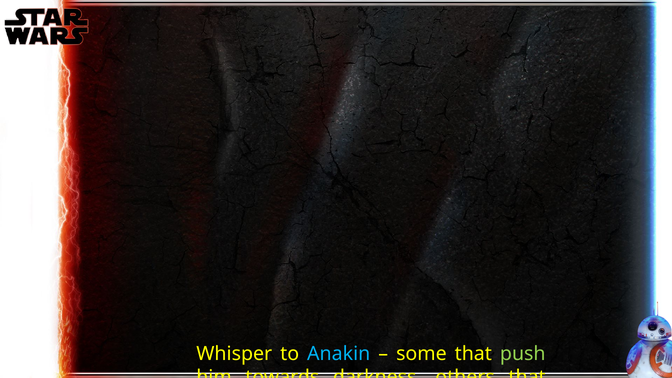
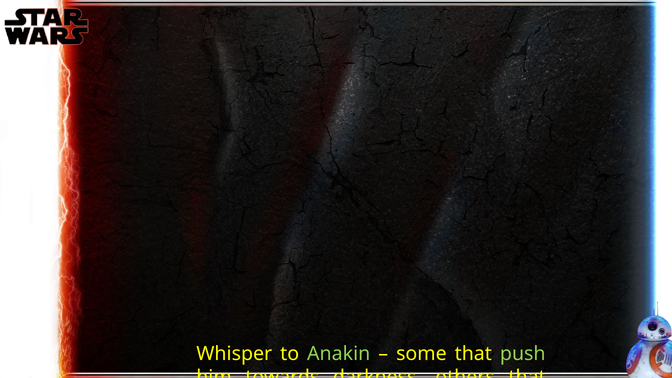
Anakin colour: light blue -> light green
